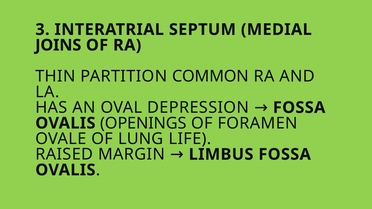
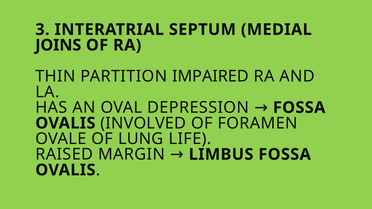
COMMON: COMMON -> IMPAIRED
OPENINGS: OPENINGS -> INVOLVED
